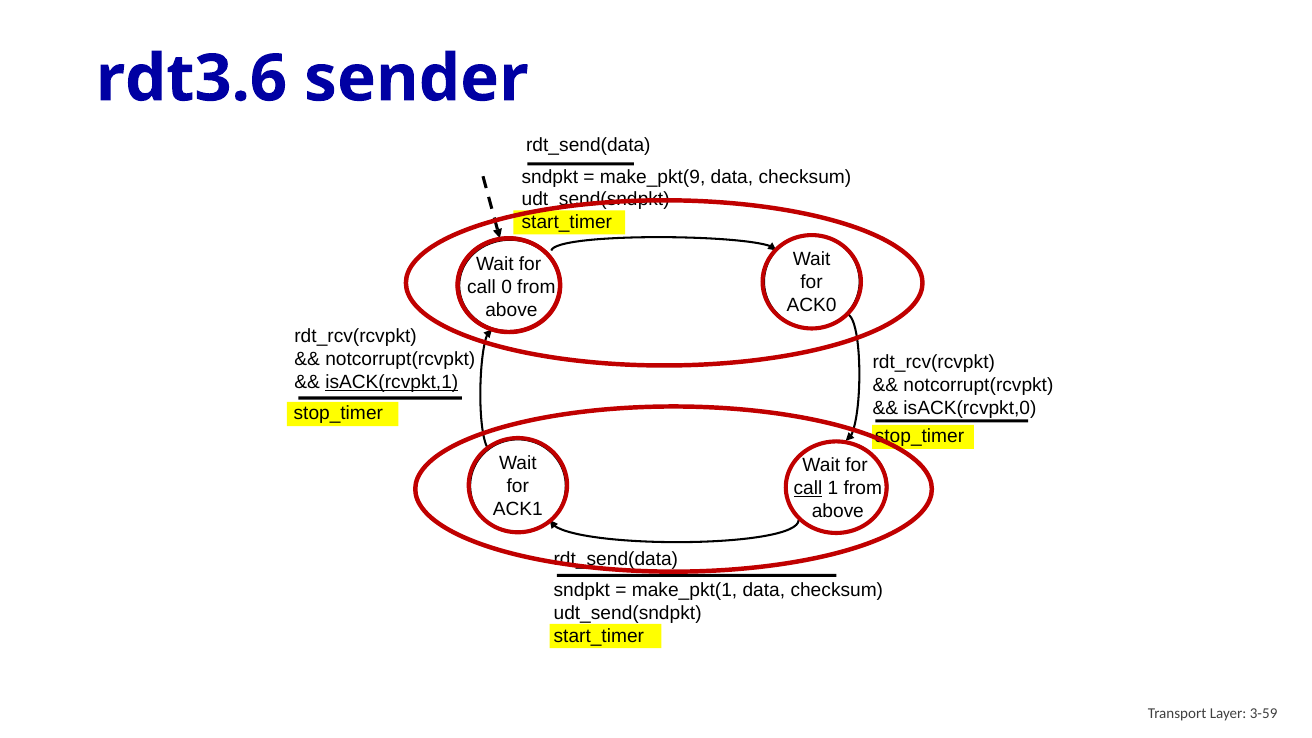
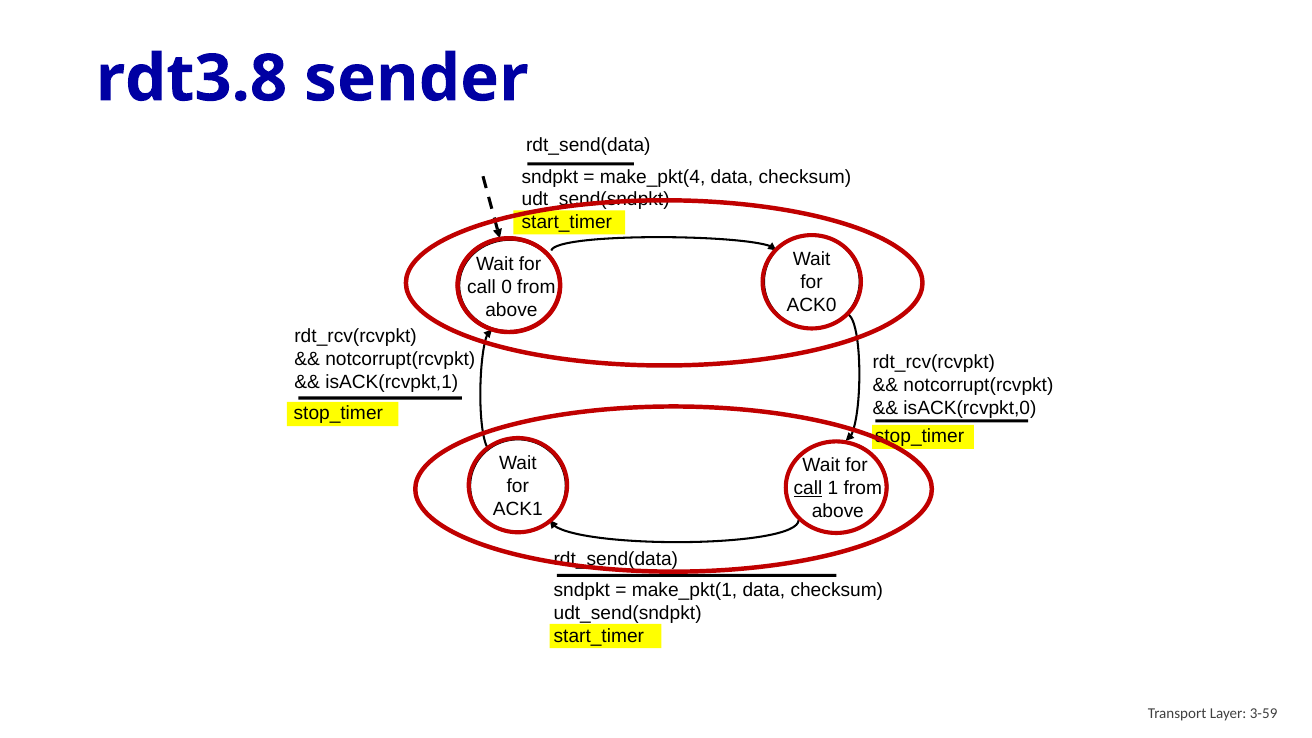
rdt3.6: rdt3.6 -> rdt3.8
make_pkt(9: make_pkt(9 -> make_pkt(4
isACK(rcvpkt,1 underline: present -> none
